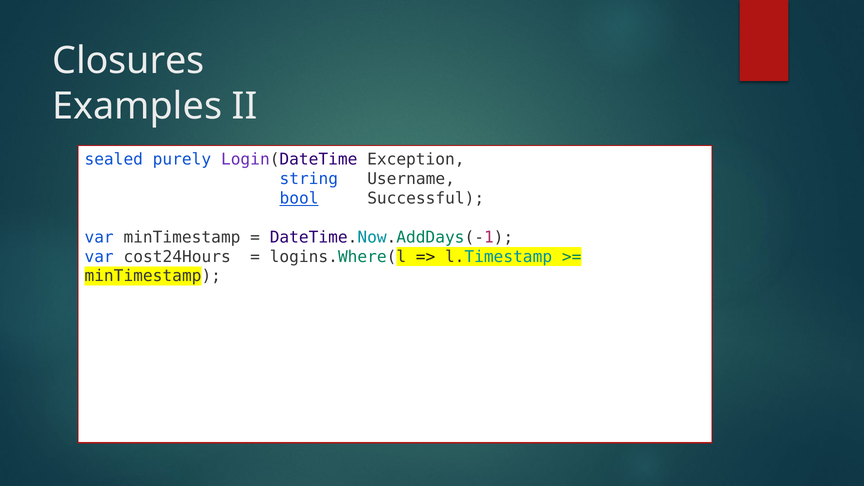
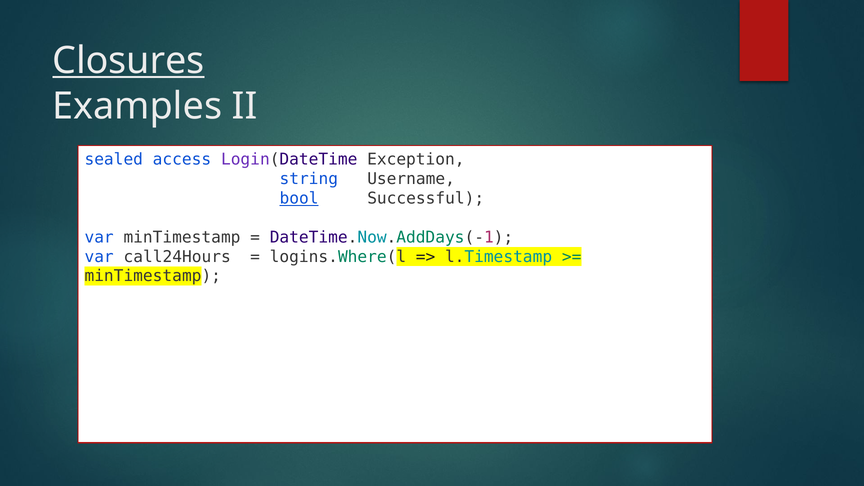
Closures underline: none -> present
purely: purely -> access
cost24Hours: cost24Hours -> call24Hours
